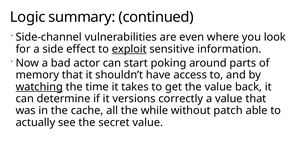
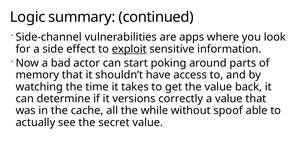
even: even -> apps
watching underline: present -> none
patch: patch -> spoof
